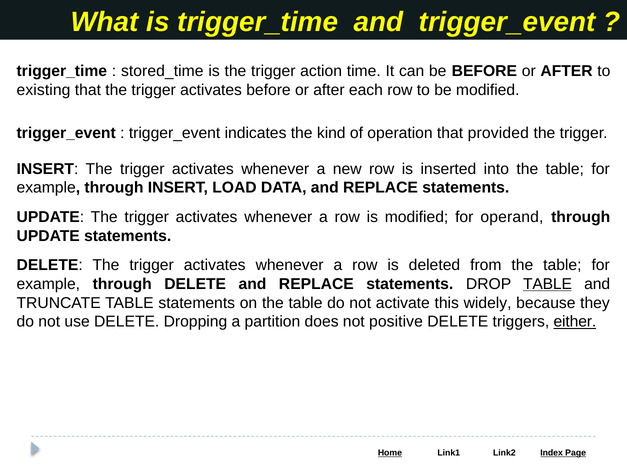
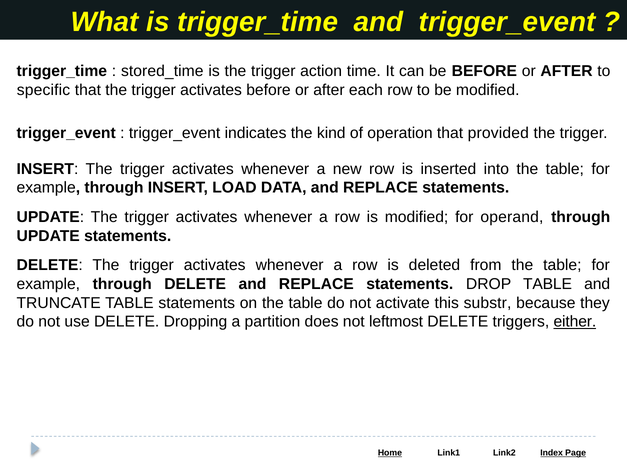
existing: existing -> specific
TABLE at (547, 284) underline: present -> none
widely: widely -> substr
positive: positive -> leftmost
